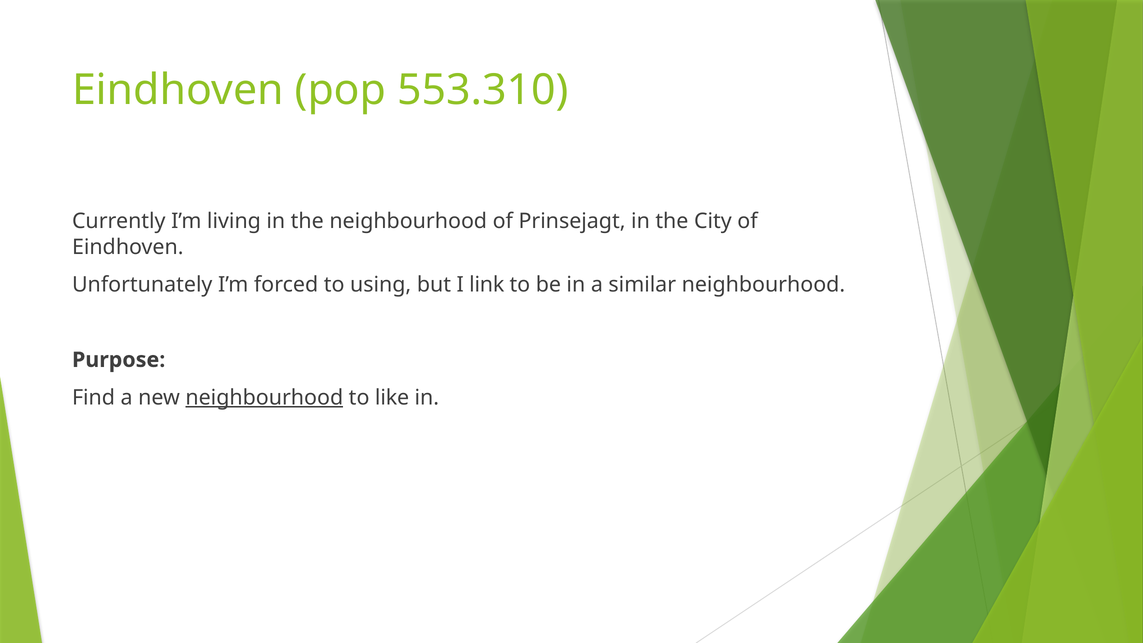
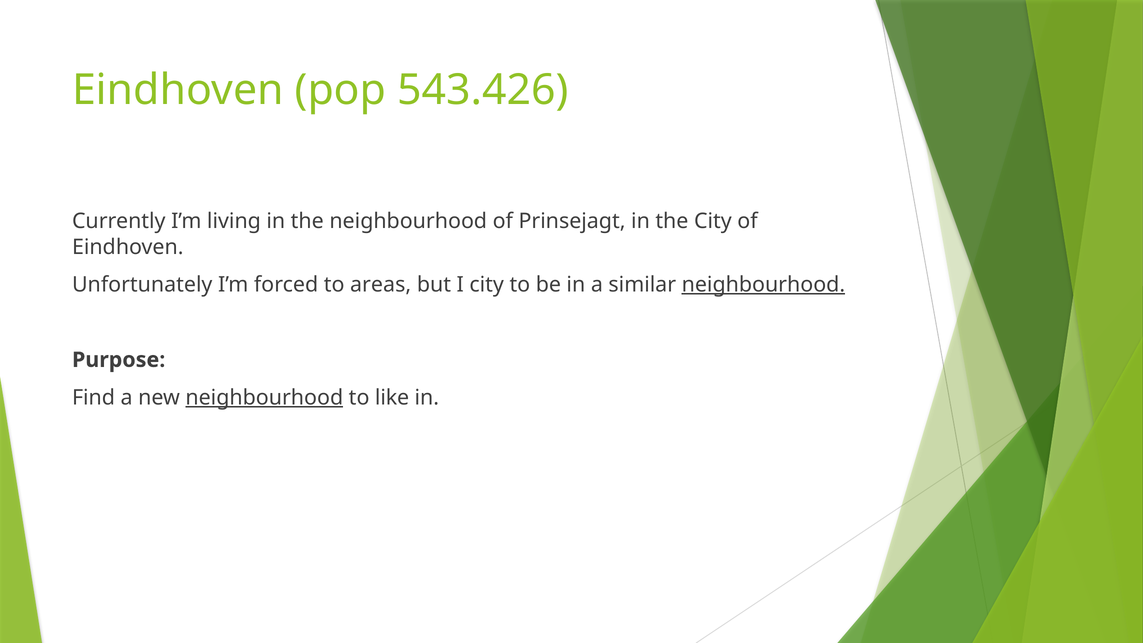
553.310: 553.310 -> 543.426
using: using -> areas
I link: link -> city
neighbourhood at (763, 285) underline: none -> present
